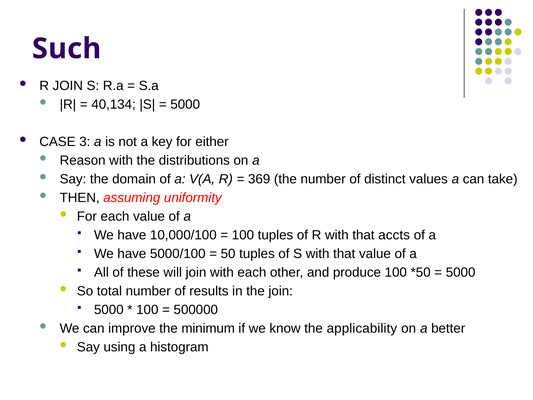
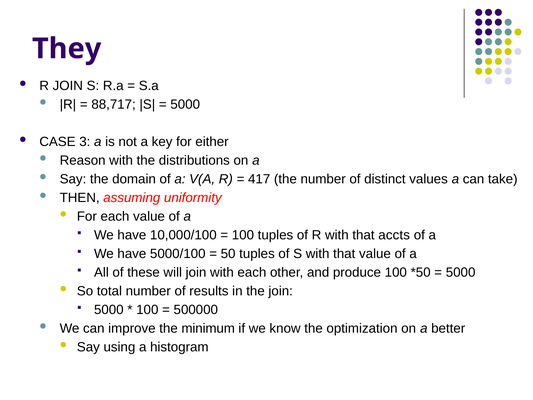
Such: Such -> They
40,134: 40,134 -> 88,717
369: 369 -> 417
applicability: applicability -> optimization
